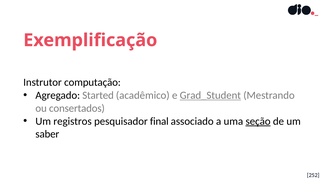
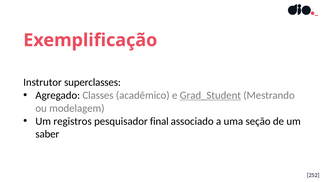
computação: computação -> superclasses
Started: Started -> Classes
consertados: consertados -> modelagem
seção underline: present -> none
